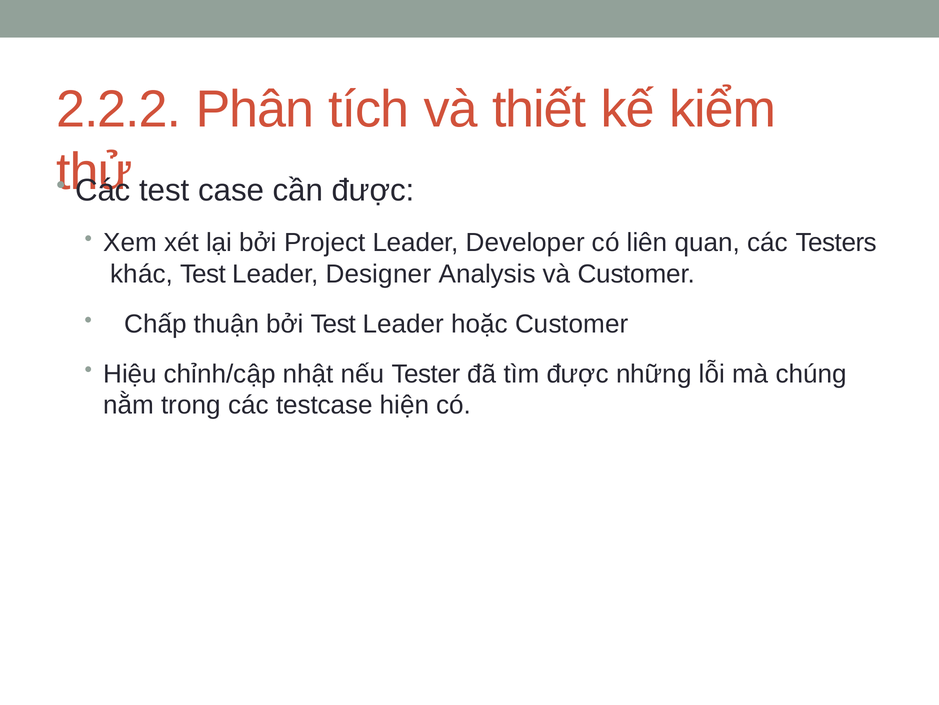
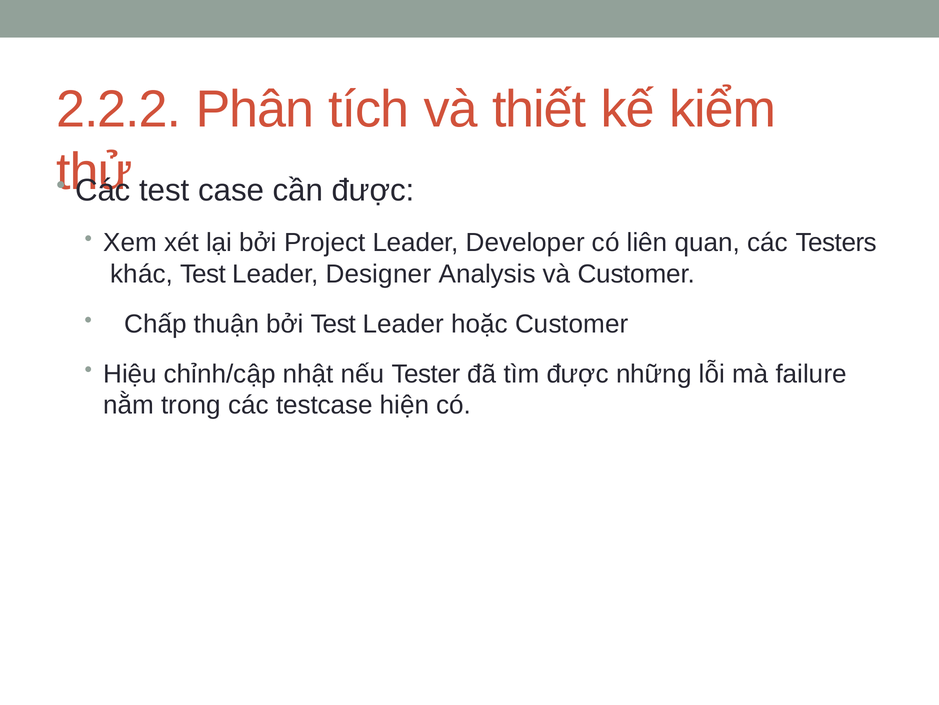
chúng: chúng -> failure
